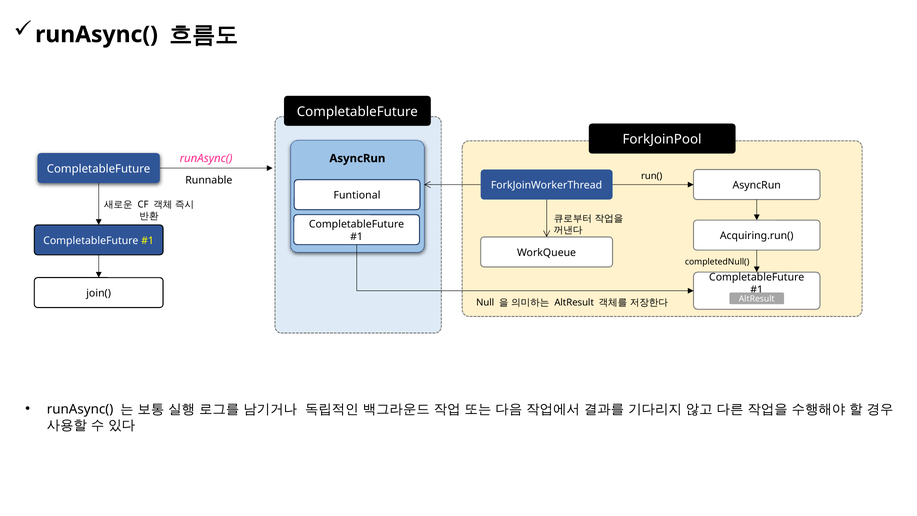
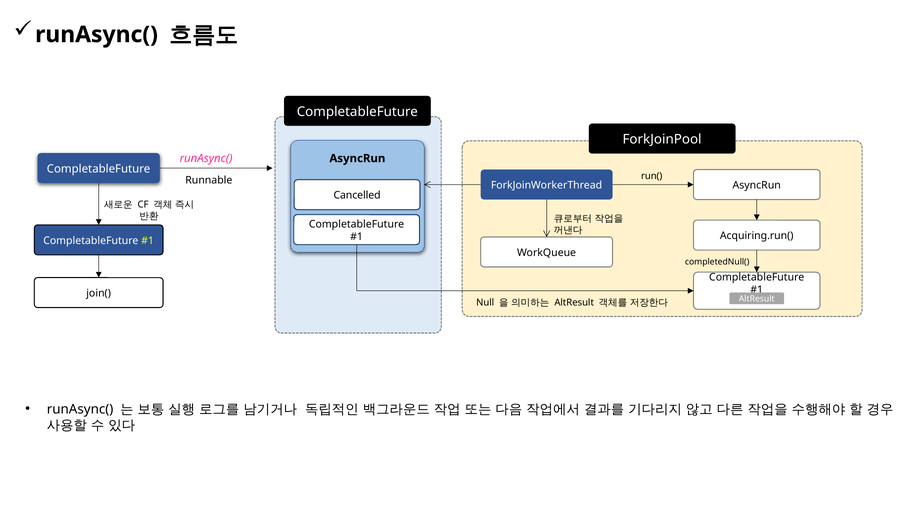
Funtional: Funtional -> Cancelled
